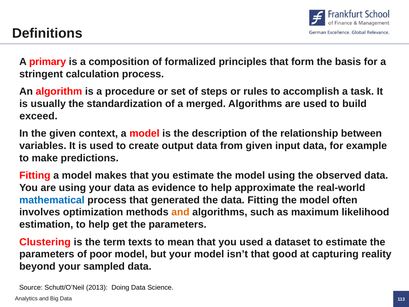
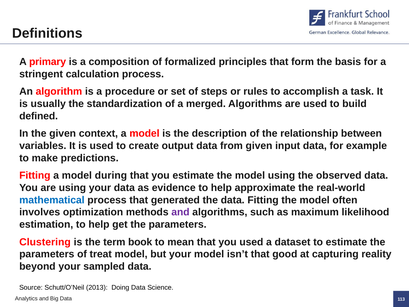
exceed: exceed -> defined
makes: makes -> during
and at (180, 212) colour: orange -> purple
texts: texts -> book
poor: poor -> treat
